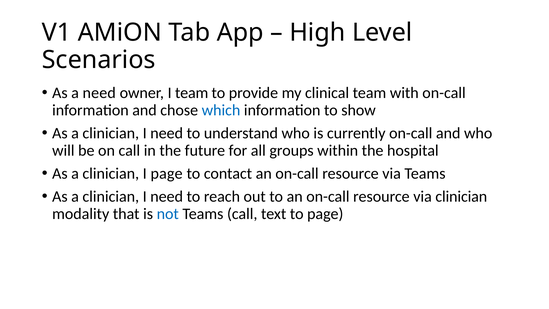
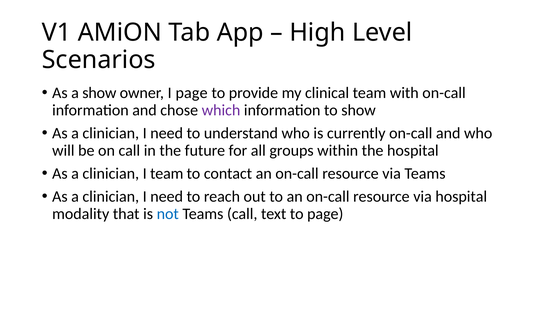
a need: need -> show
I team: team -> page
which colour: blue -> purple
I page: page -> team
via clinician: clinician -> hospital
